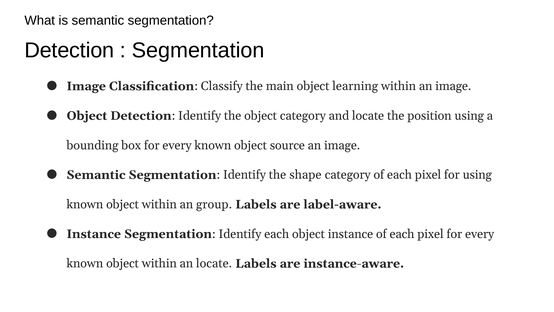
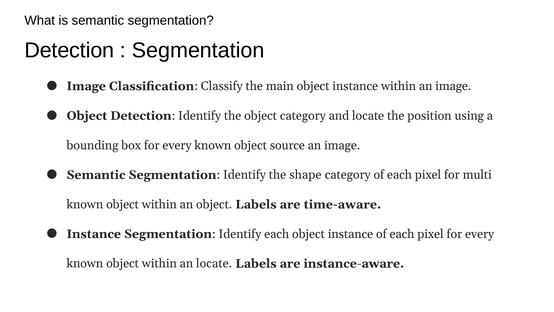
main object learning: learning -> instance
for using: using -> multi
an group: group -> object
label-aware: label-aware -> time-aware
